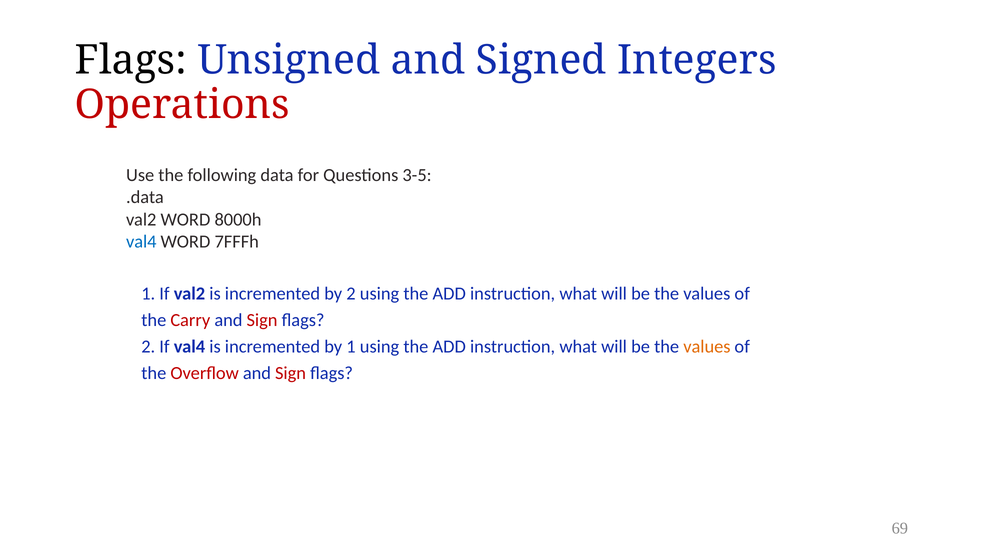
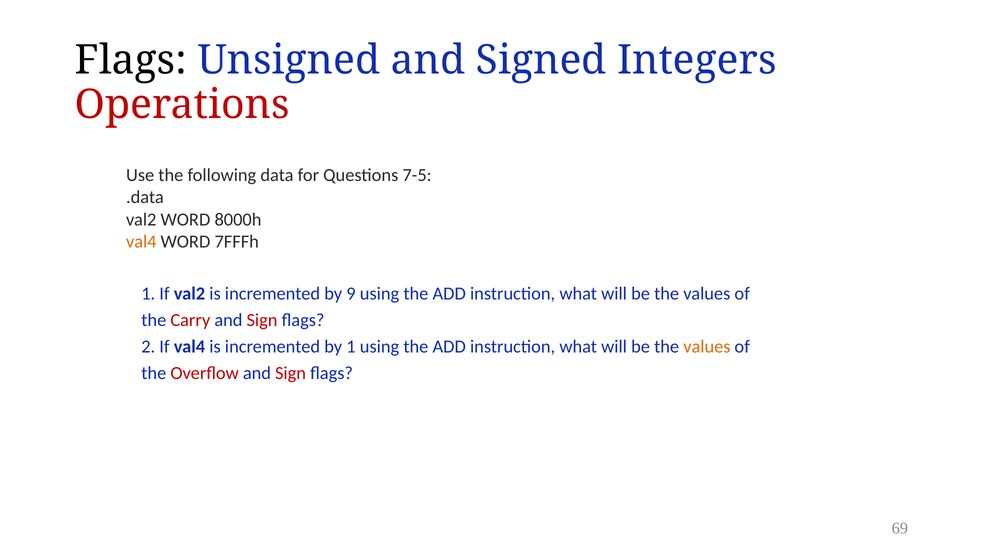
3-5: 3-5 -> 7-5
val4 at (141, 242) colour: blue -> orange
by 2: 2 -> 9
